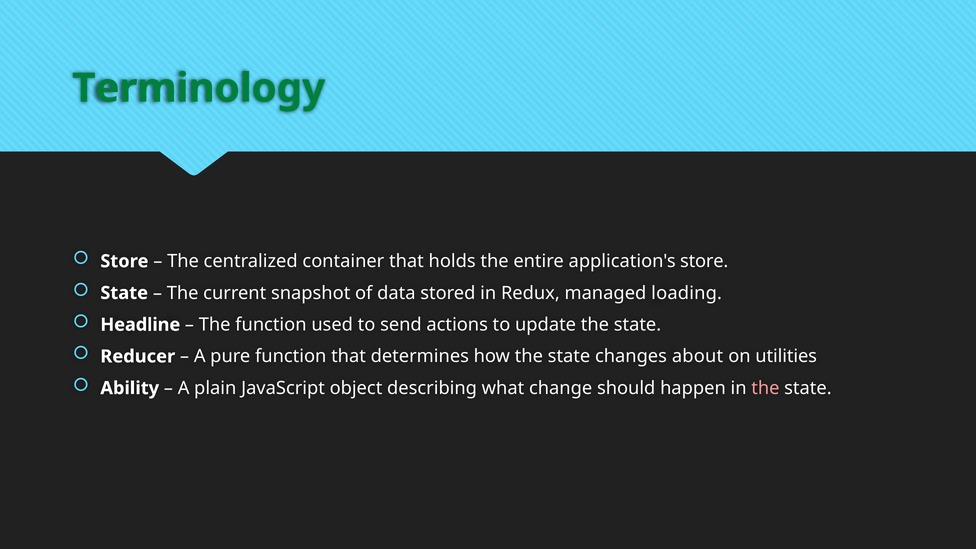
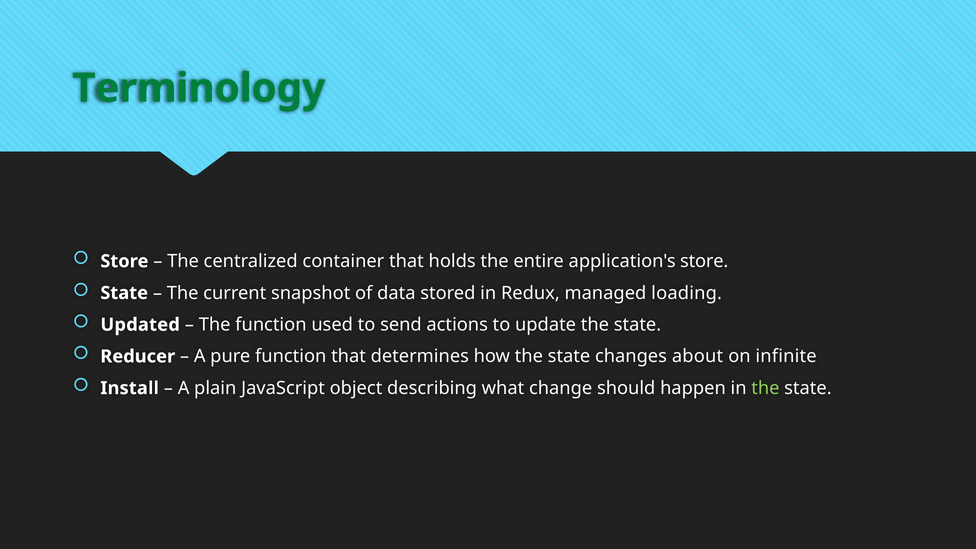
Headline: Headline -> Updated
utilities: utilities -> infinite
Ability: Ability -> Install
the at (765, 388) colour: pink -> light green
